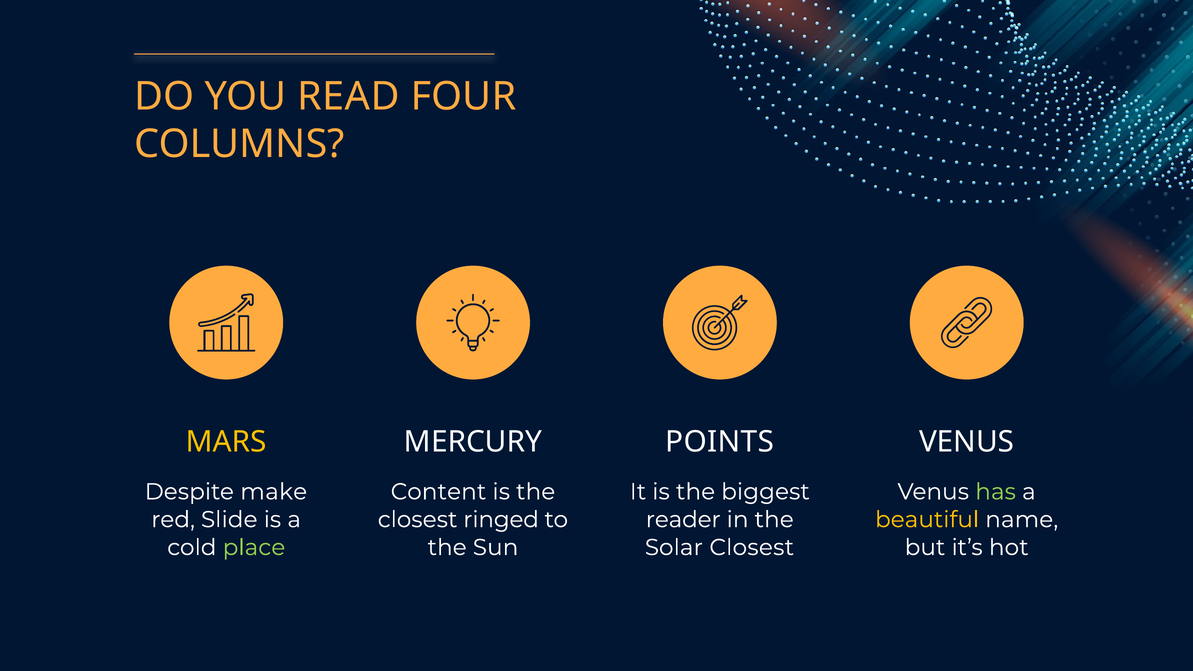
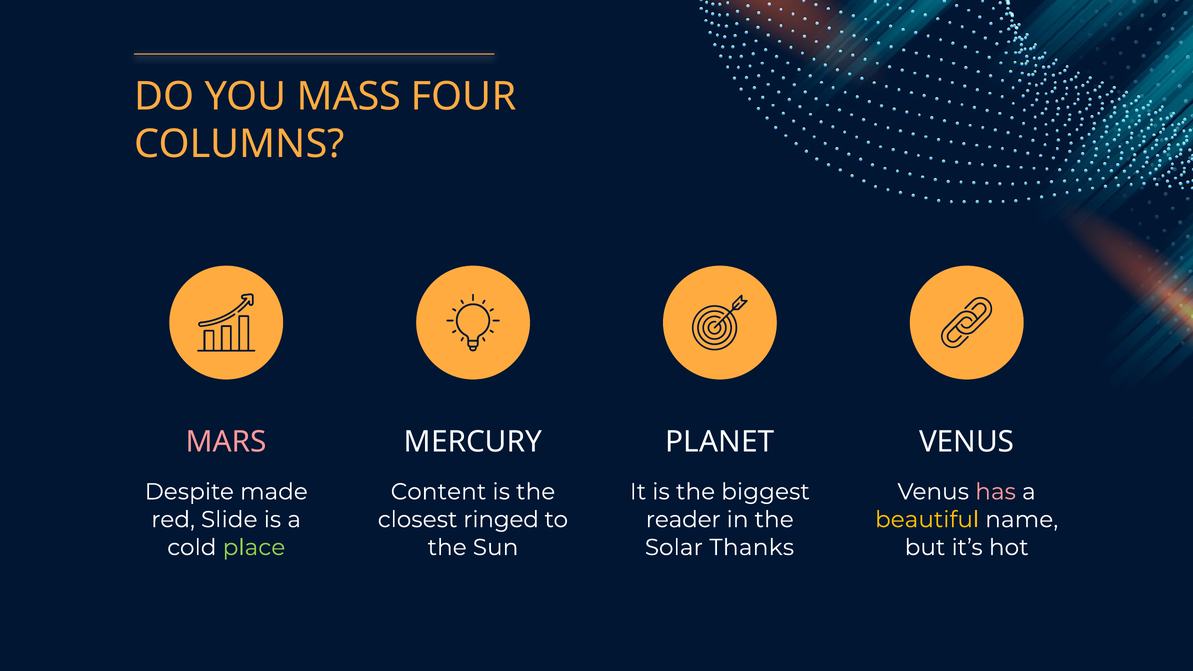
READ: READ -> MASS
MARS colour: yellow -> pink
POINTS: POINTS -> PLANET
make: make -> made
has colour: light green -> pink
Solar Closest: Closest -> Thanks
